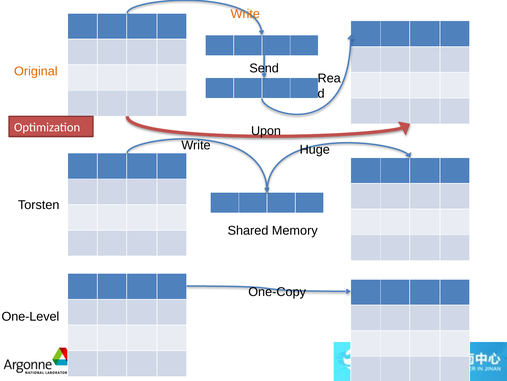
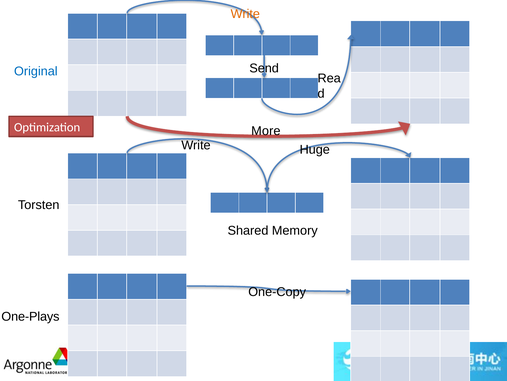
Original colour: orange -> blue
Upon: Upon -> More
One-Level: One-Level -> One-Plays
